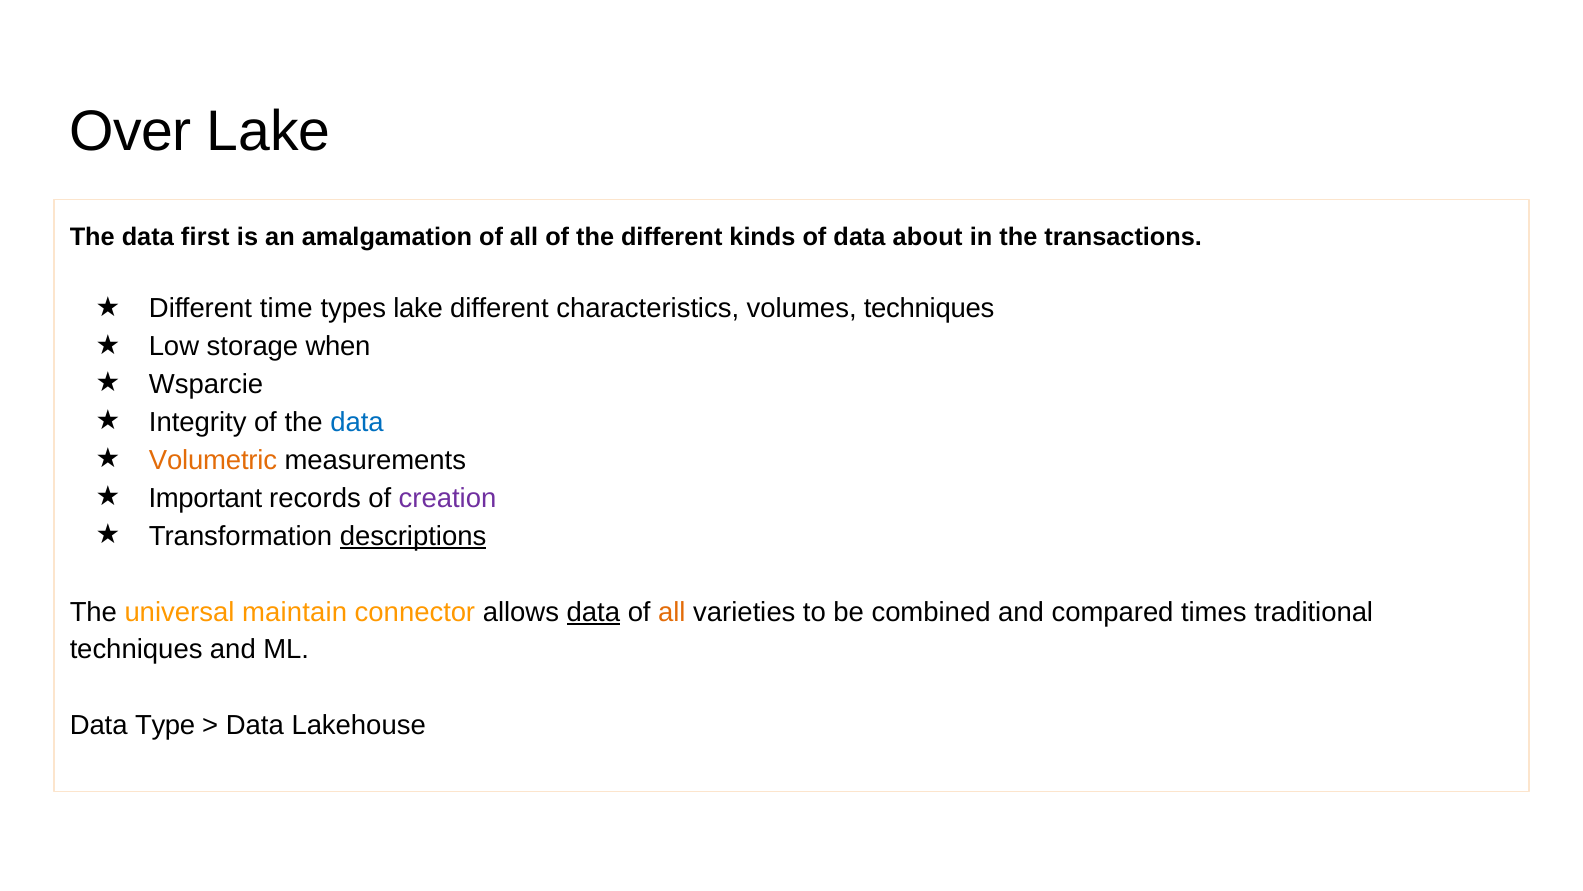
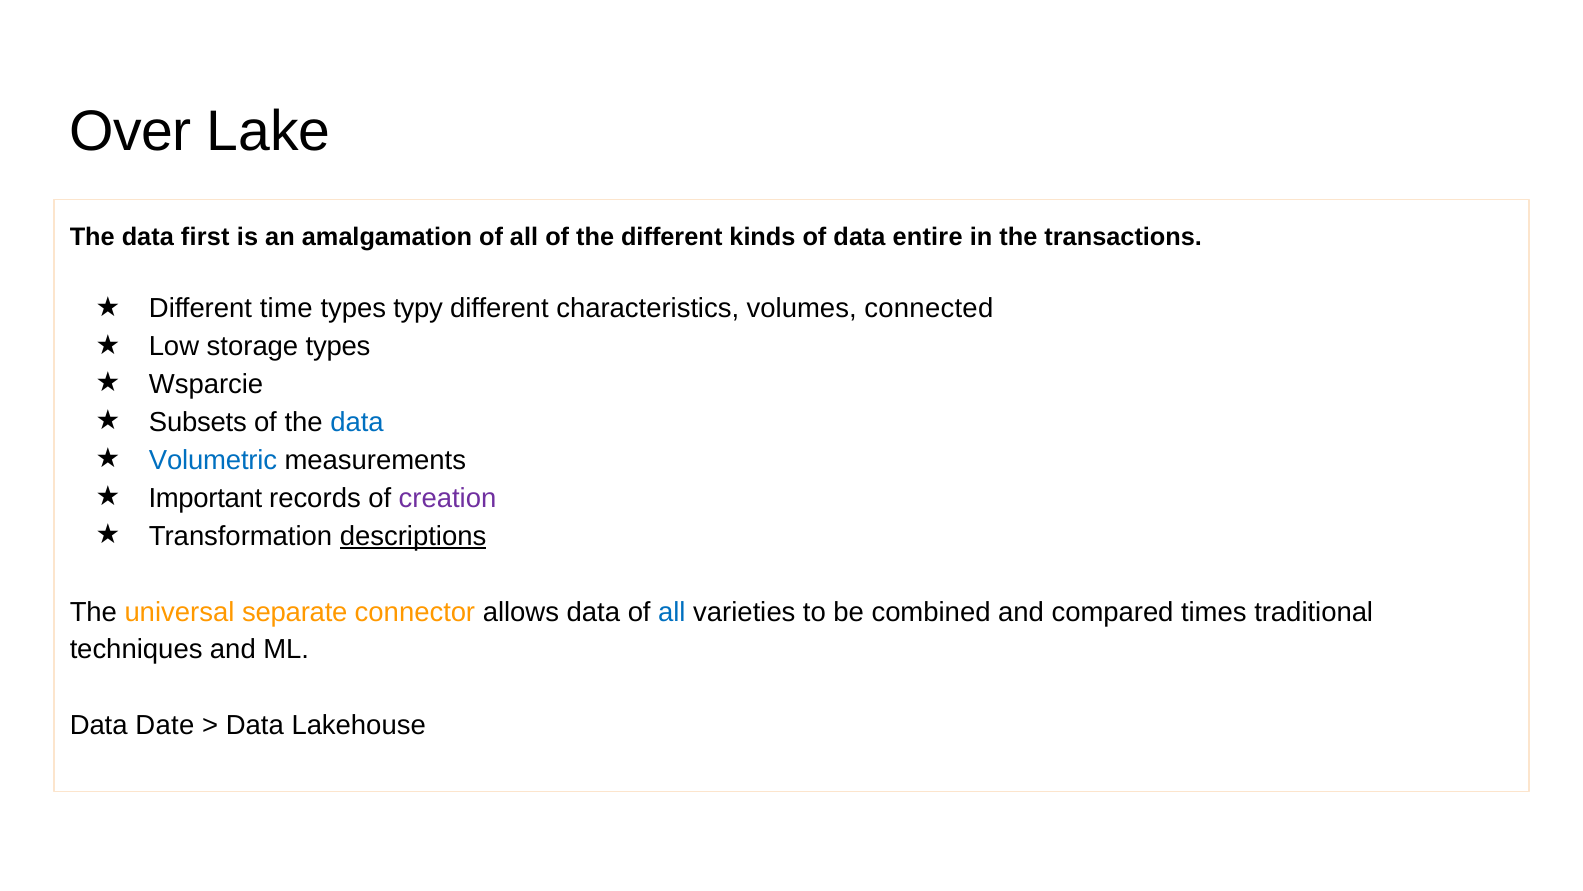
about: about -> entire
types lake: lake -> typy
volumes techniques: techniques -> connected
storage when: when -> types
Integrity: Integrity -> Subsets
Volumetric colour: orange -> blue
maintain: maintain -> separate
data at (593, 612) underline: present -> none
all at (672, 612) colour: orange -> blue
Type: Type -> Date
